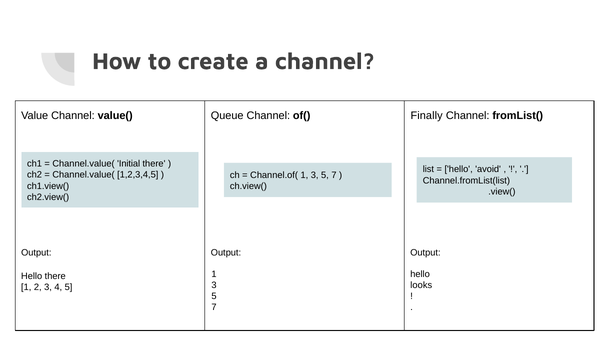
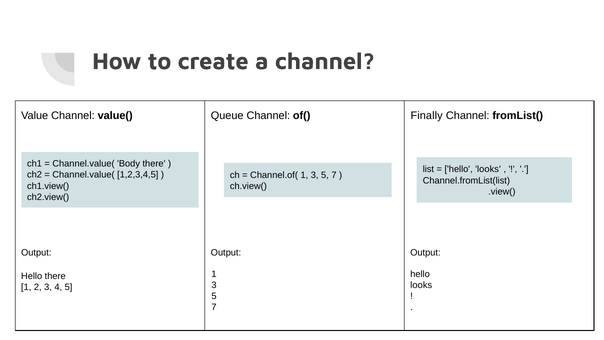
Initial: Initial -> Body
avoid at (488, 169): avoid -> looks
